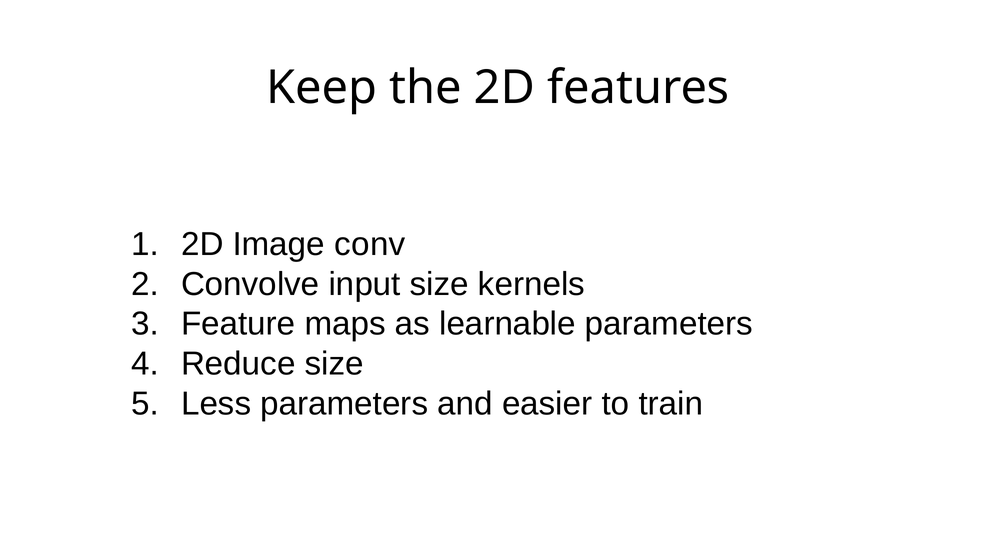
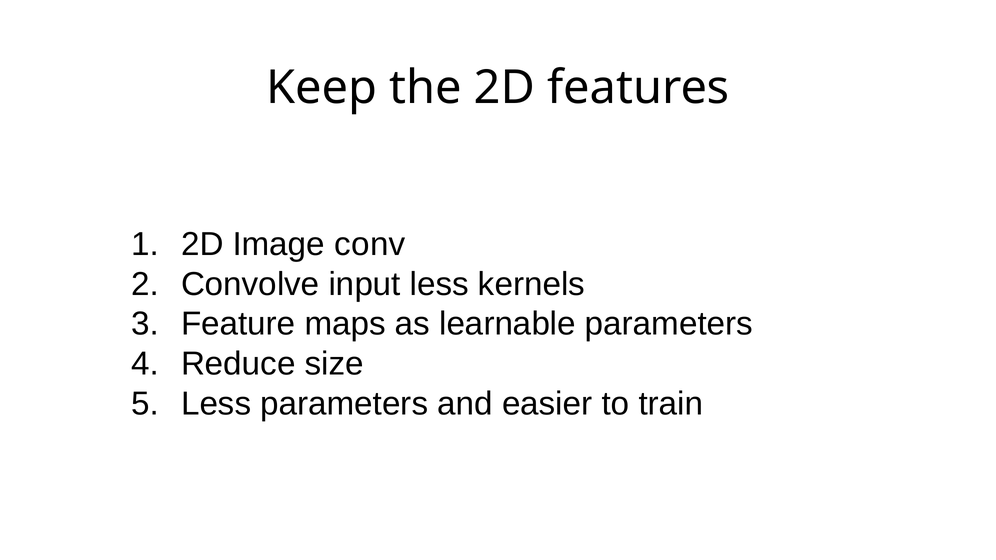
input size: size -> less
